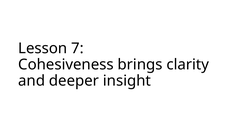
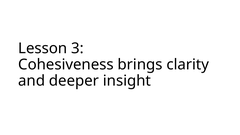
7: 7 -> 3
